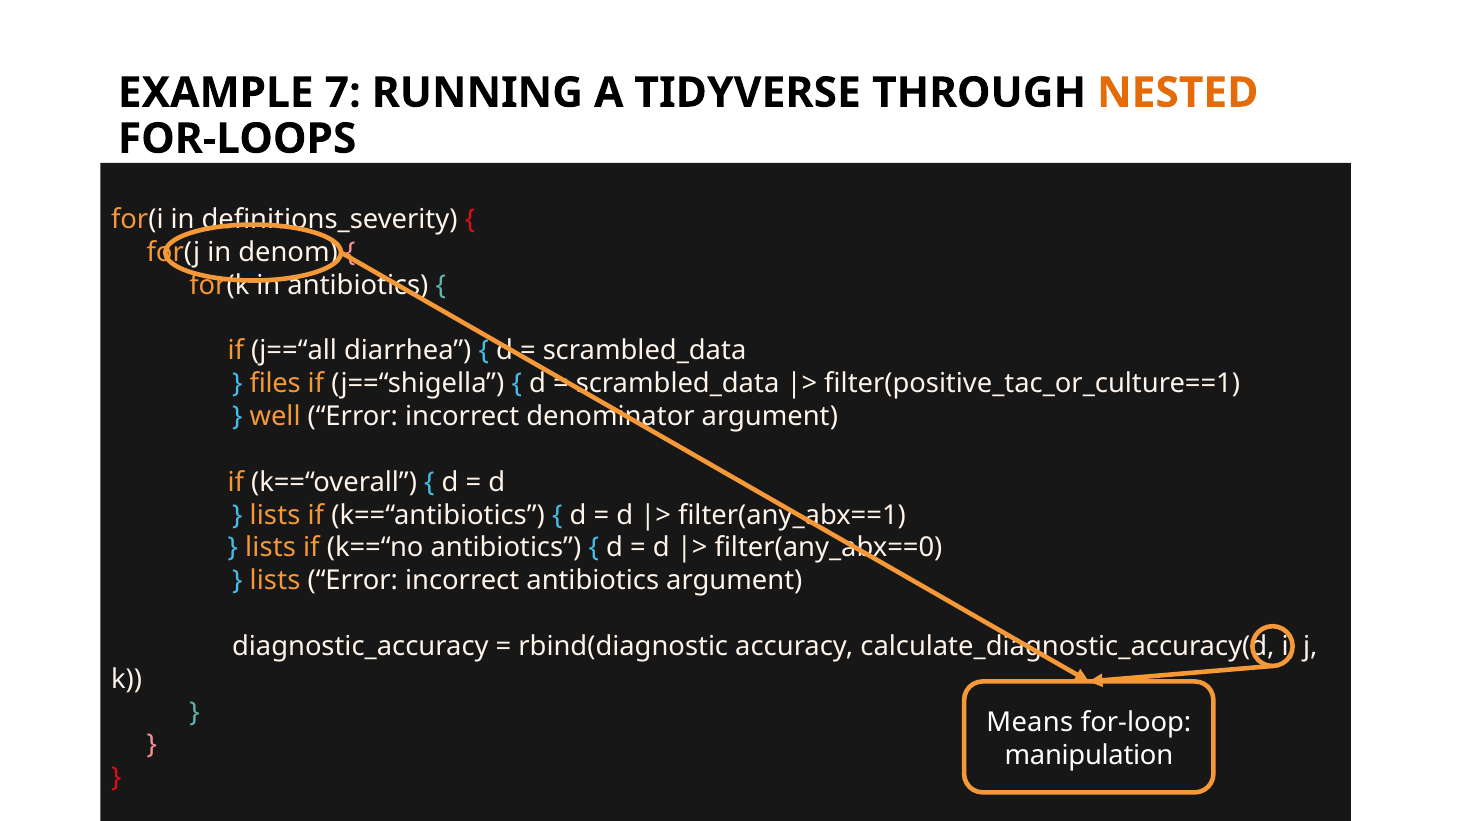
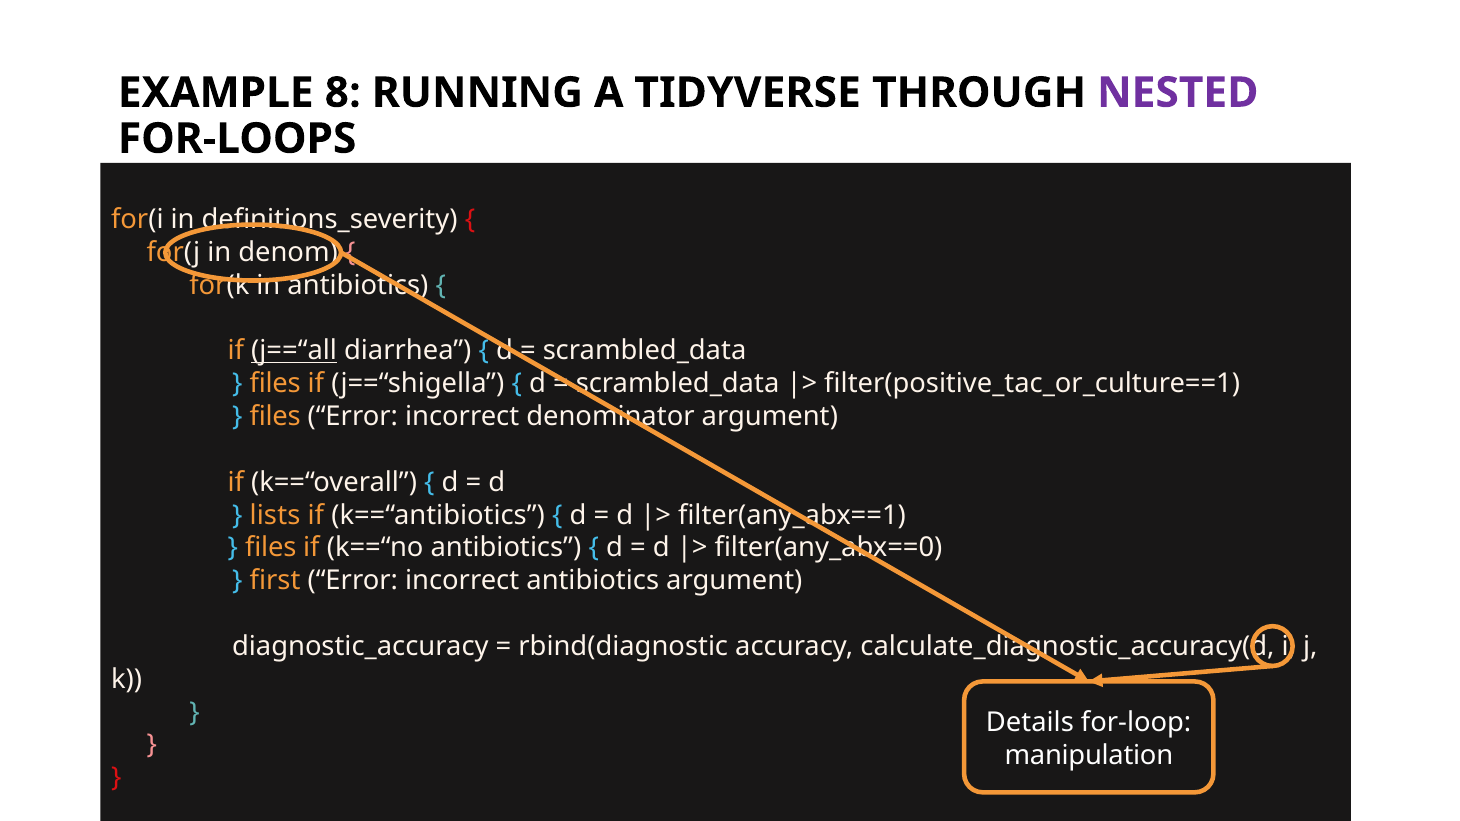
7: 7 -> 8
NESTED colour: orange -> purple
j==“all underline: none -> present
well at (275, 417): well -> files
lists at (271, 548): lists -> files
lists at (275, 581): lists -> first
Means: Means -> Details
